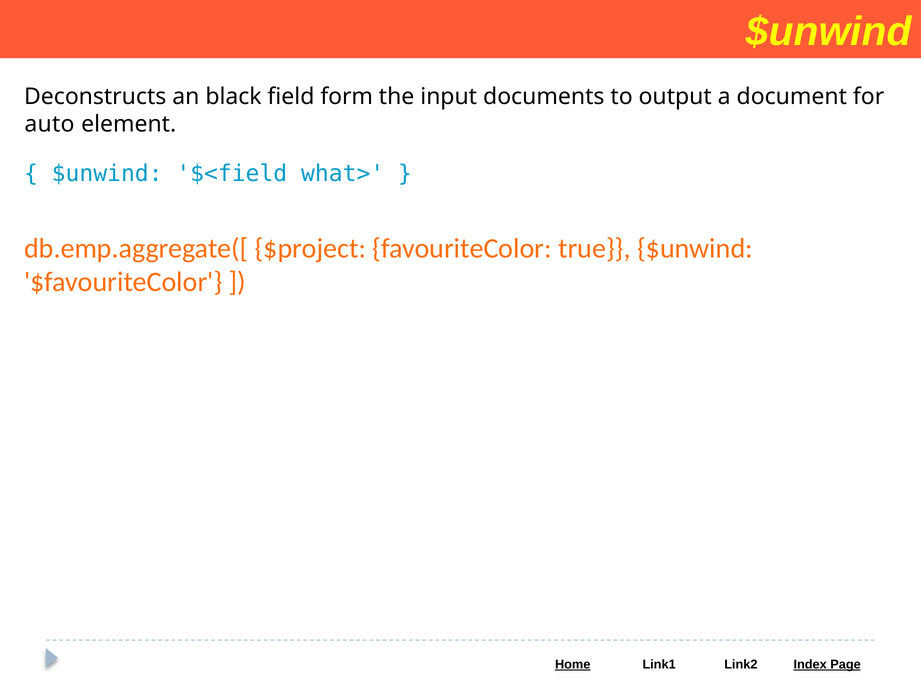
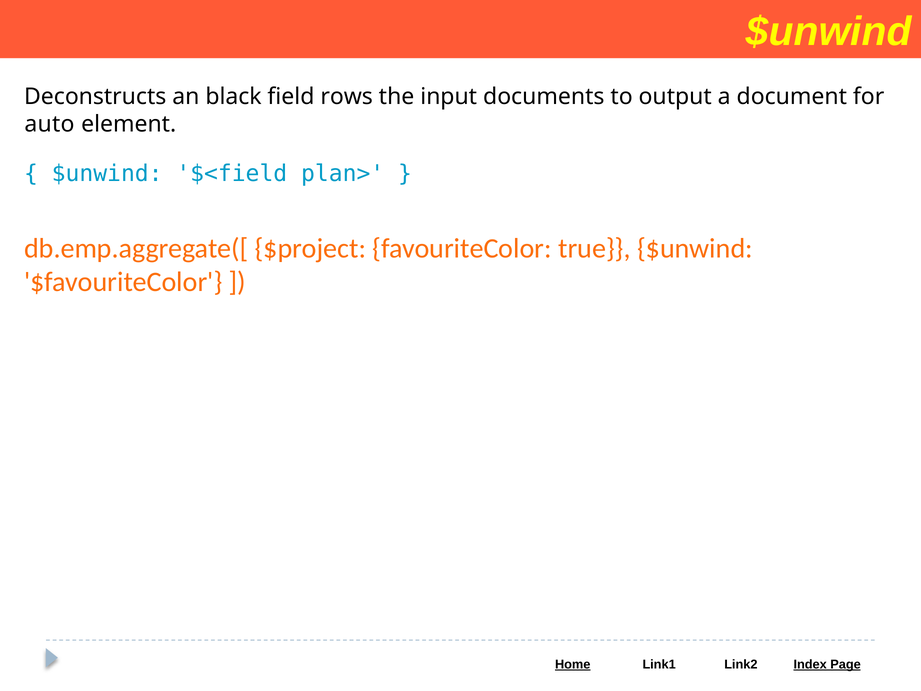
form: form -> rows
what>: what> -> plan>
